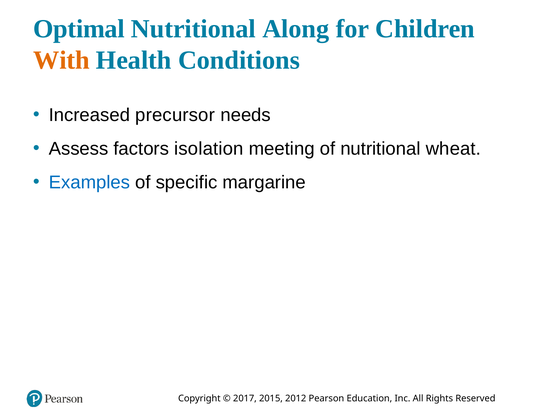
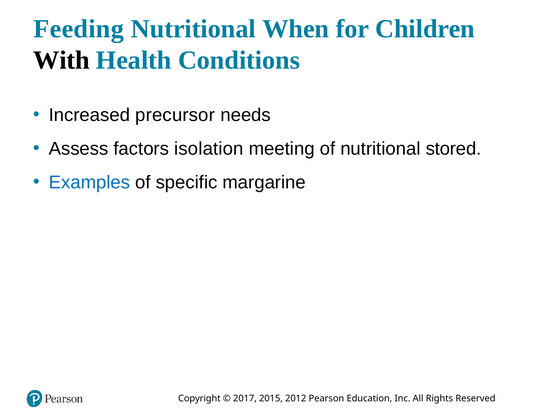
Optimal: Optimal -> Feeding
Along: Along -> When
With colour: orange -> black
wheat: wheat -> stored
